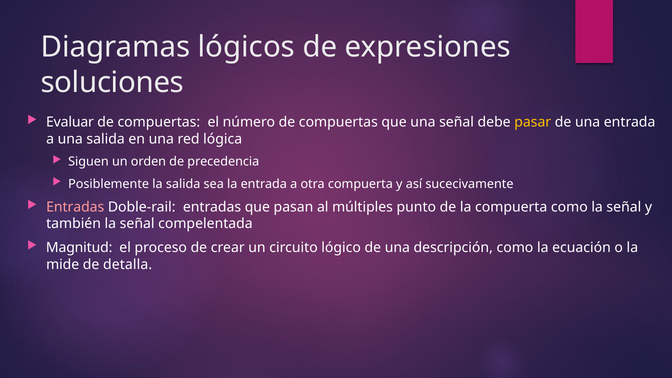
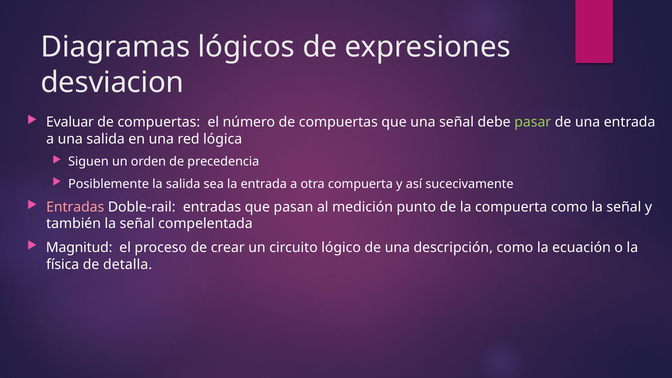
soluciones: soluciones -> desviacion
pasar colour: yellow -> light green
múltiples: múltiples -> medición
mide: mide -> física
